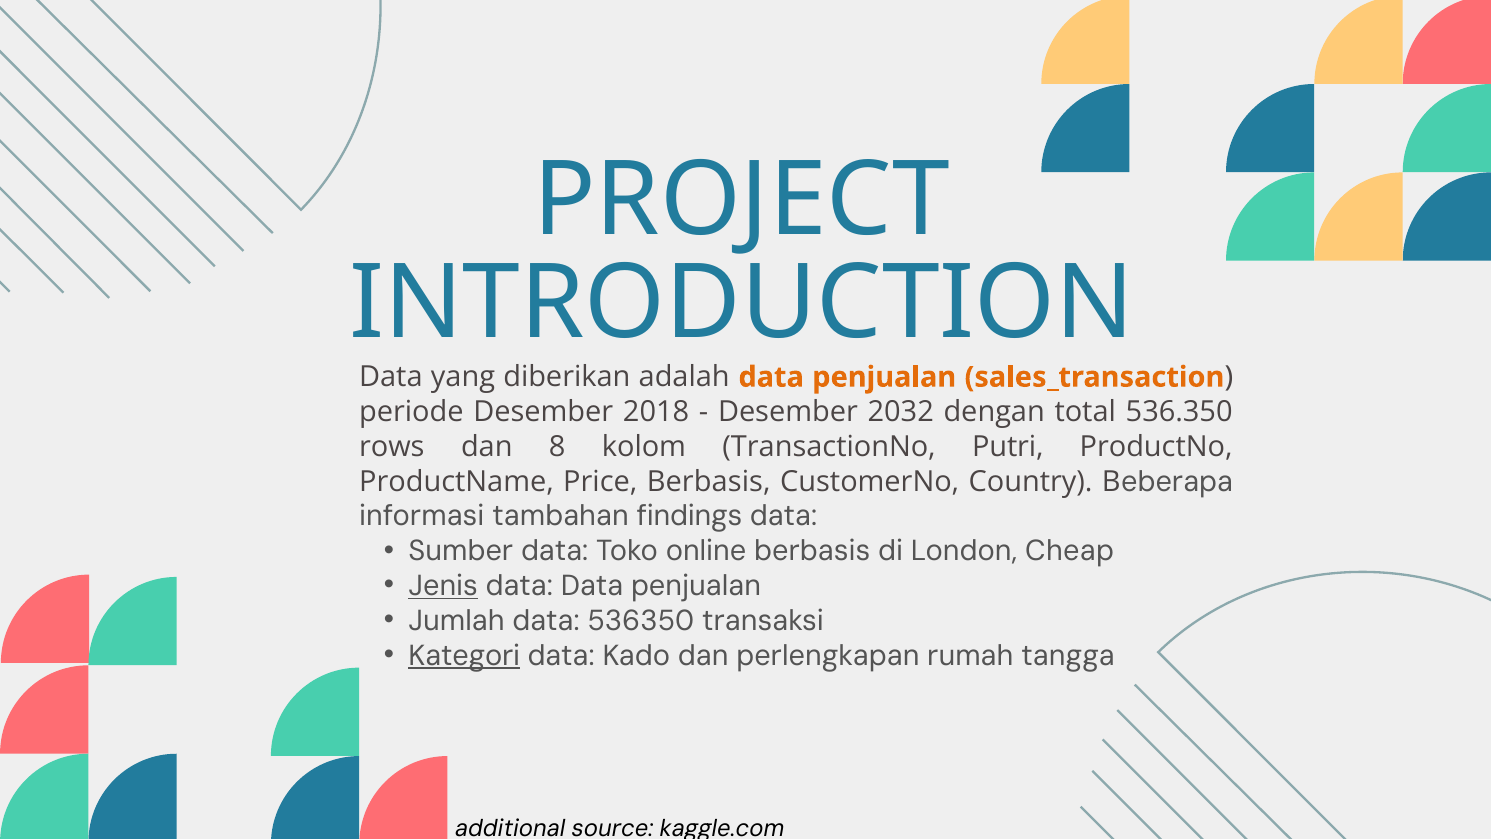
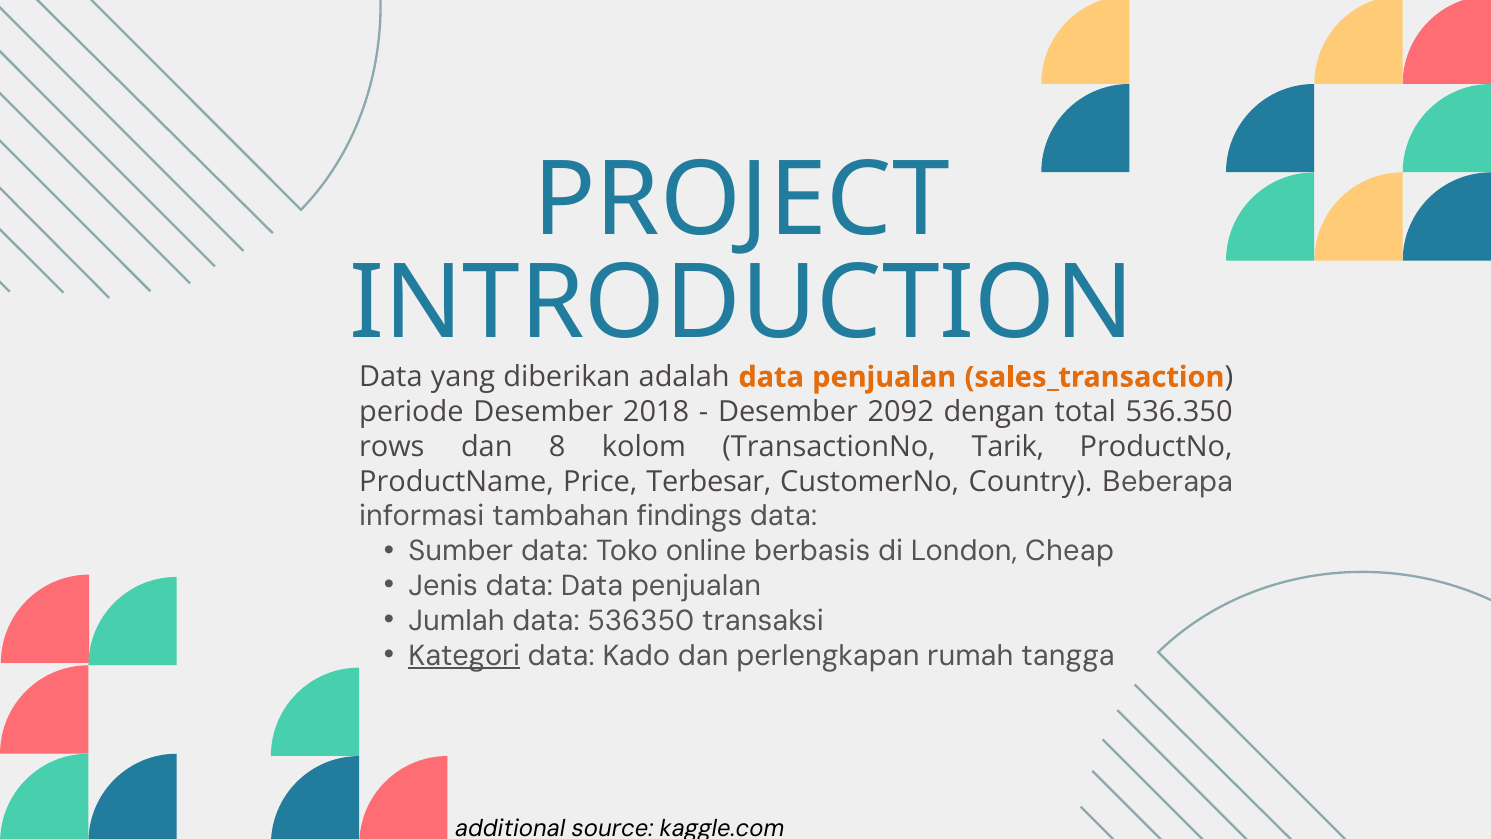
2032: 2032 -> 2092
Putri: Putri -> Tarik
Price Berbasis: Berbasis -> Terbesar
Jenis underline: present -> none
